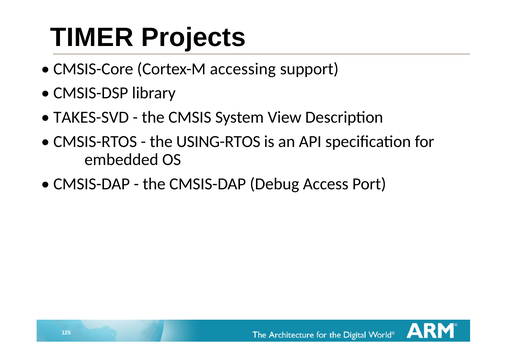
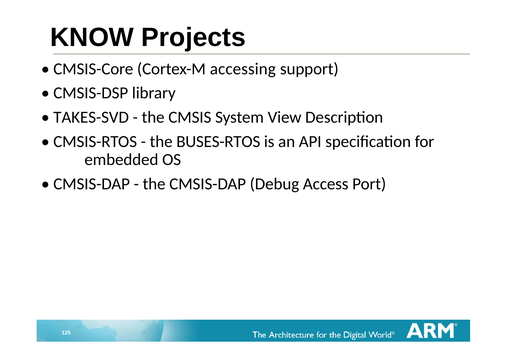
TIMER: TIMER -> KNOW
USING-RTOS: USING-RTOS -> BUSES-RTOS
